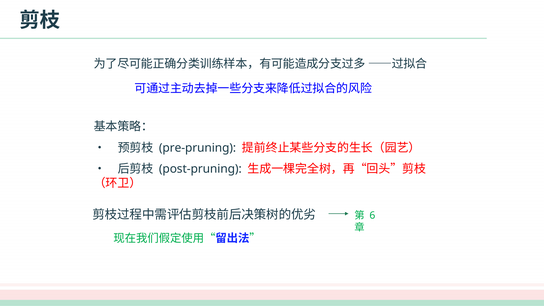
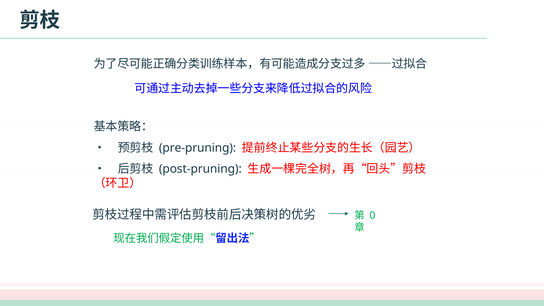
6: 6 -> 0
